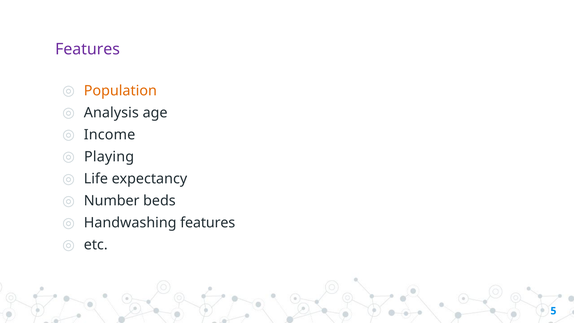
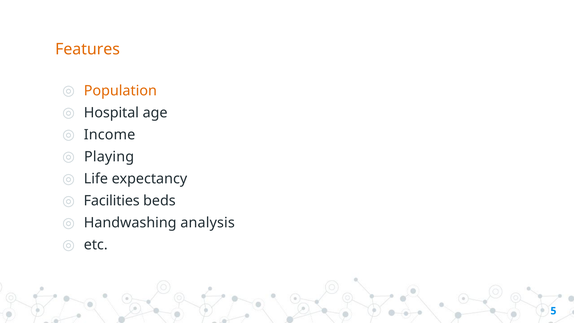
Features at (87, 49) colour: purple -> orange
Analysis: Analysis -> Hospital
Number: Number -> Facilities
Handwashing features: features -> analysis
